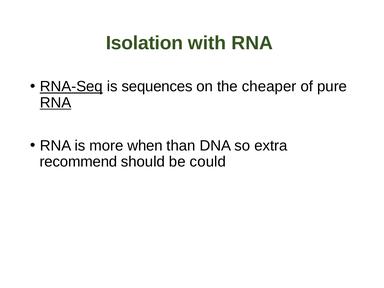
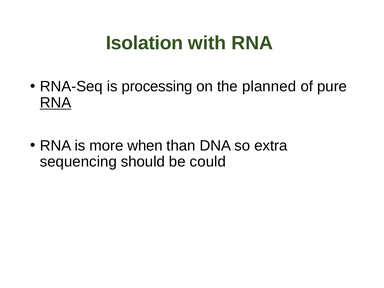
RNA-Seq underline: present -> none
sequences: sequences -> processing
cheaper: cheaper -> planned
recommend: recommend -> sequencing
